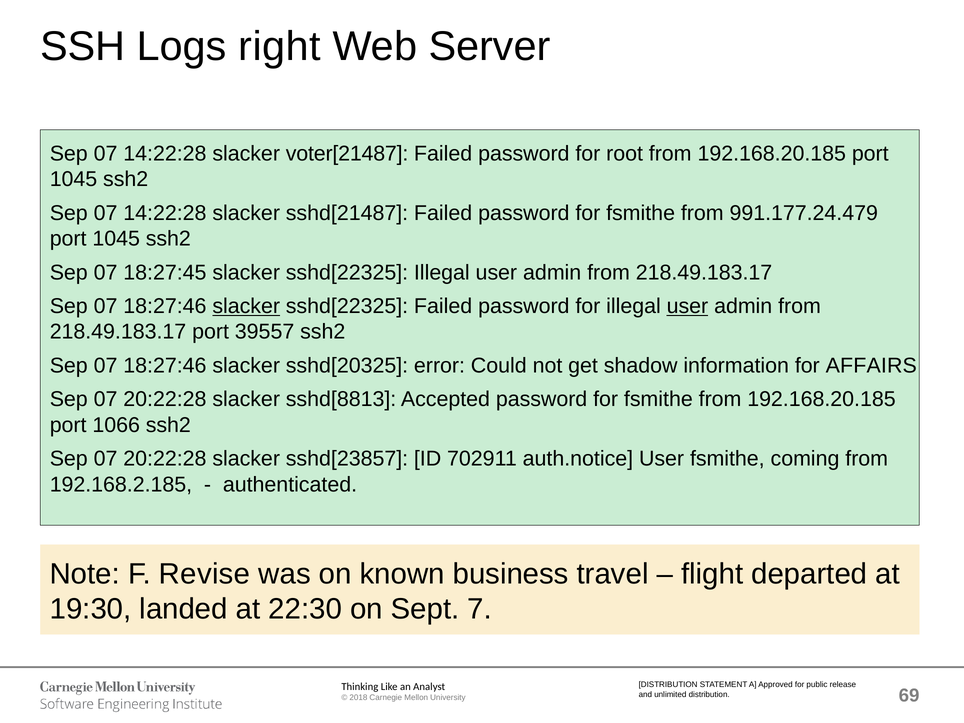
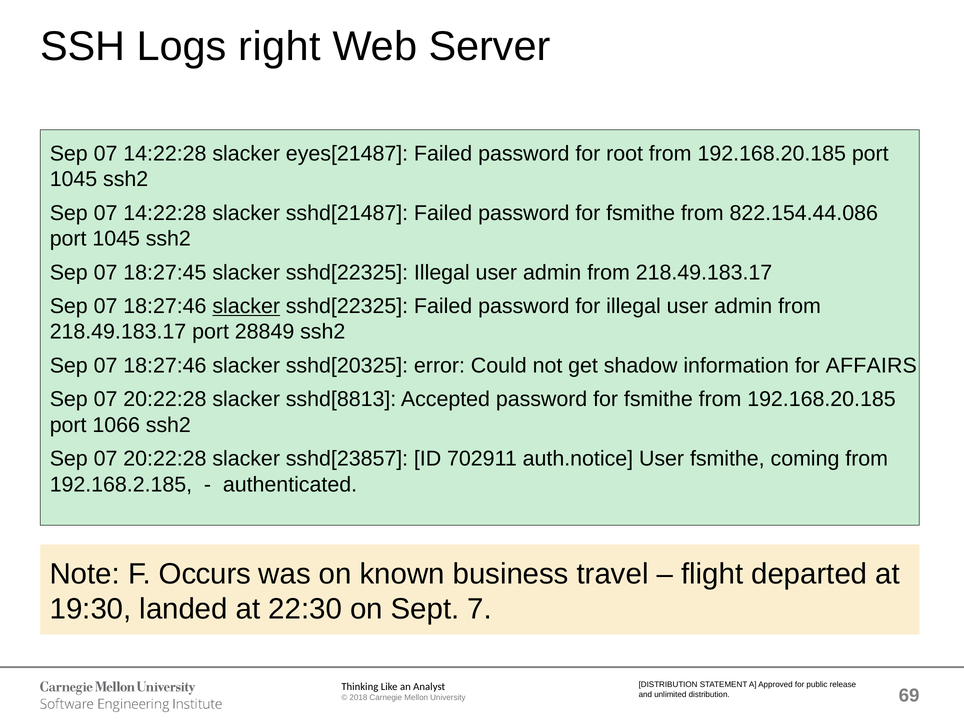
voter[21487: voter[21487 -> eyes[21487
991.177.24.479: 991.177.24.479 -> 822.154.44.086
user at (687, 306) underline: present -> none
39557: 39557 -> 28849
Revise: Revise -> Occurs
